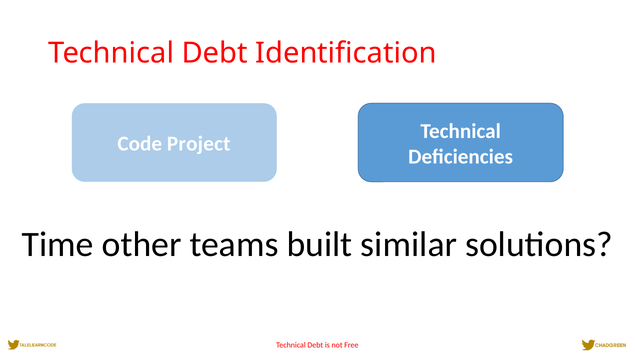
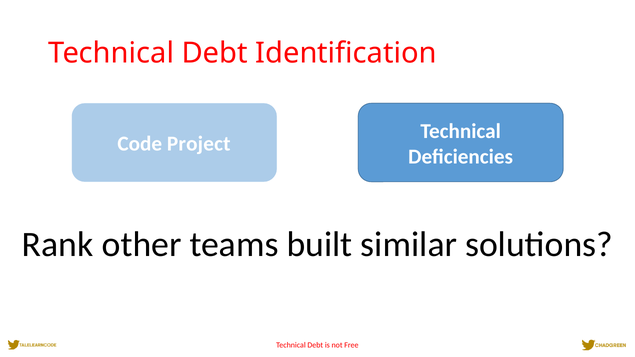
Time: Time -> Rank
